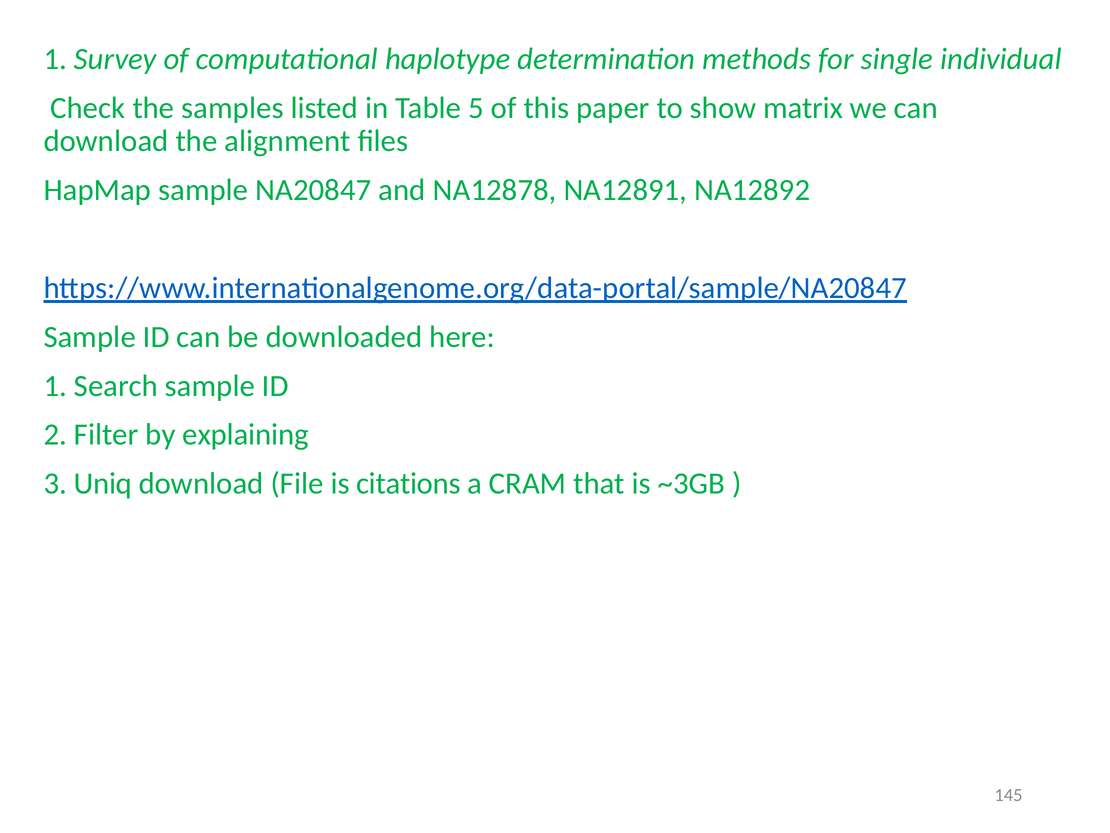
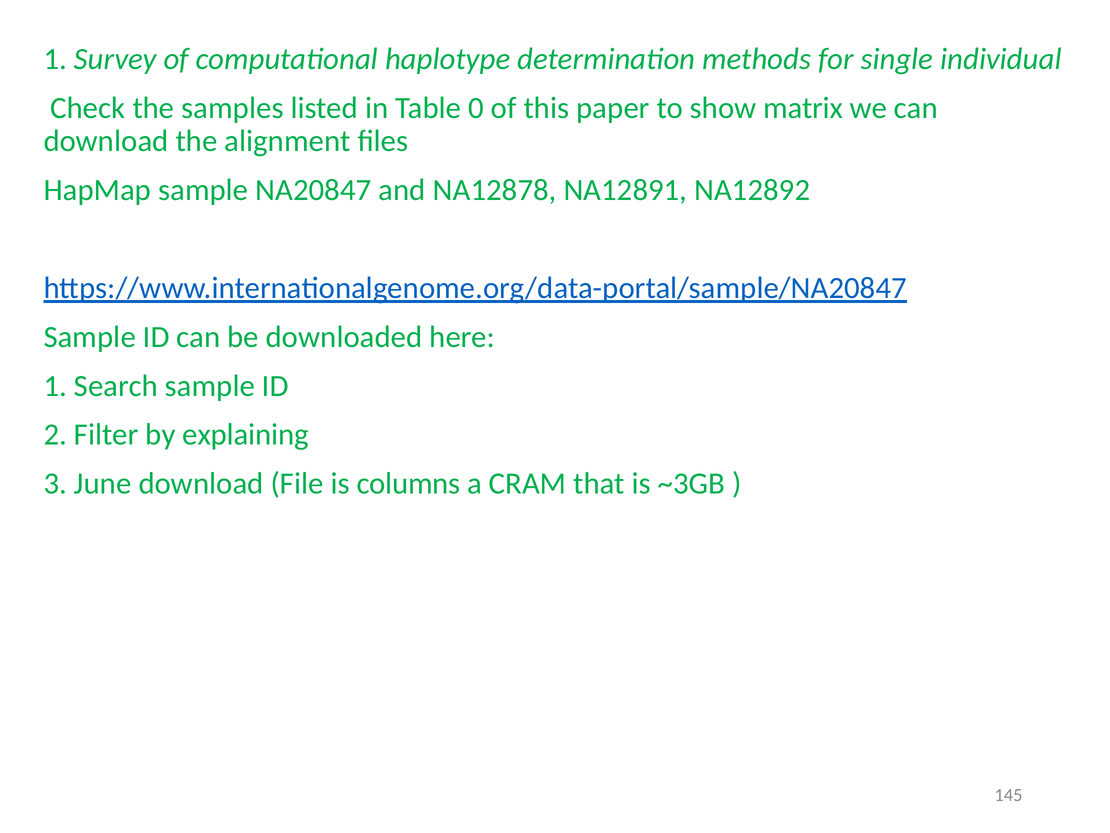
5: 5 -> 0
Uniq: Uniq -> June
citations: citations -> columns
